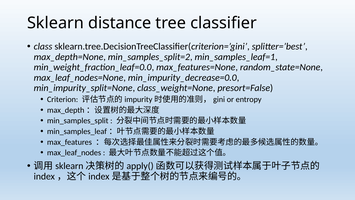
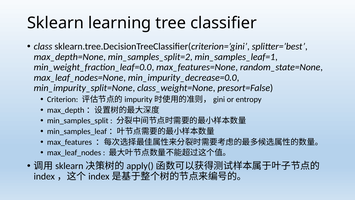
distance: distance -> learning
